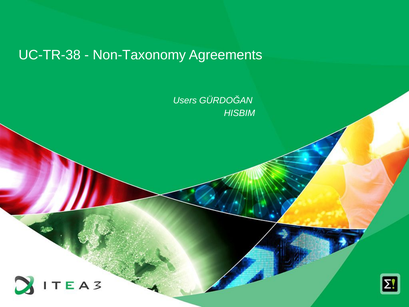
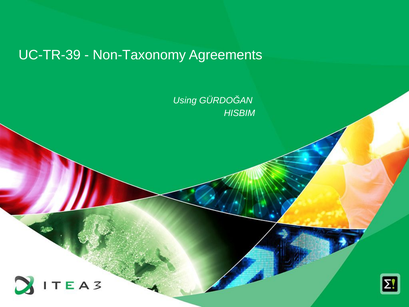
UC-TR-38: UC-TR-38 -> UC-TR-39
Users: Users -> Using
